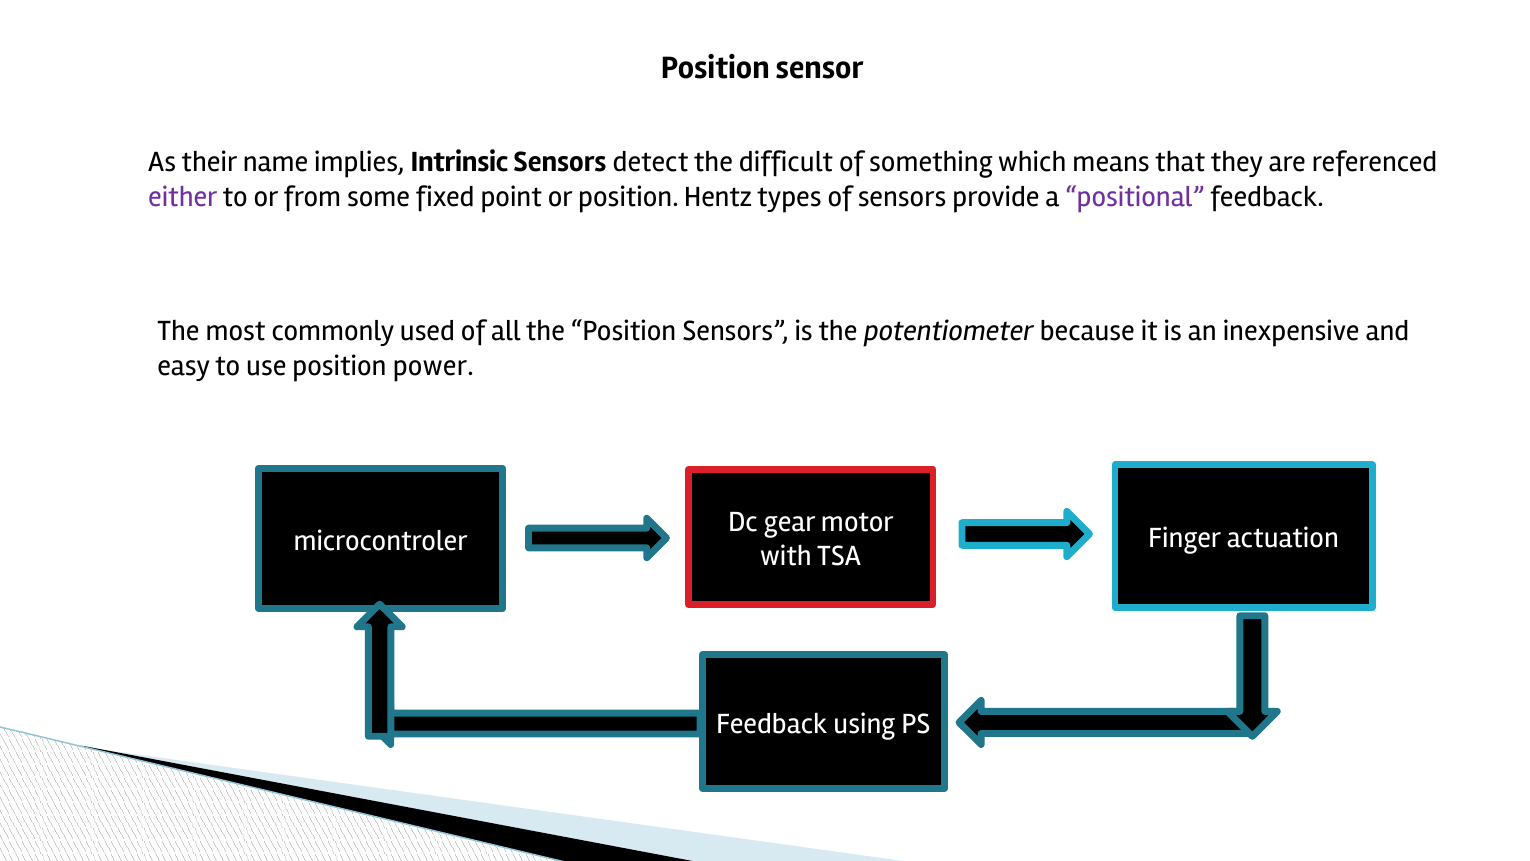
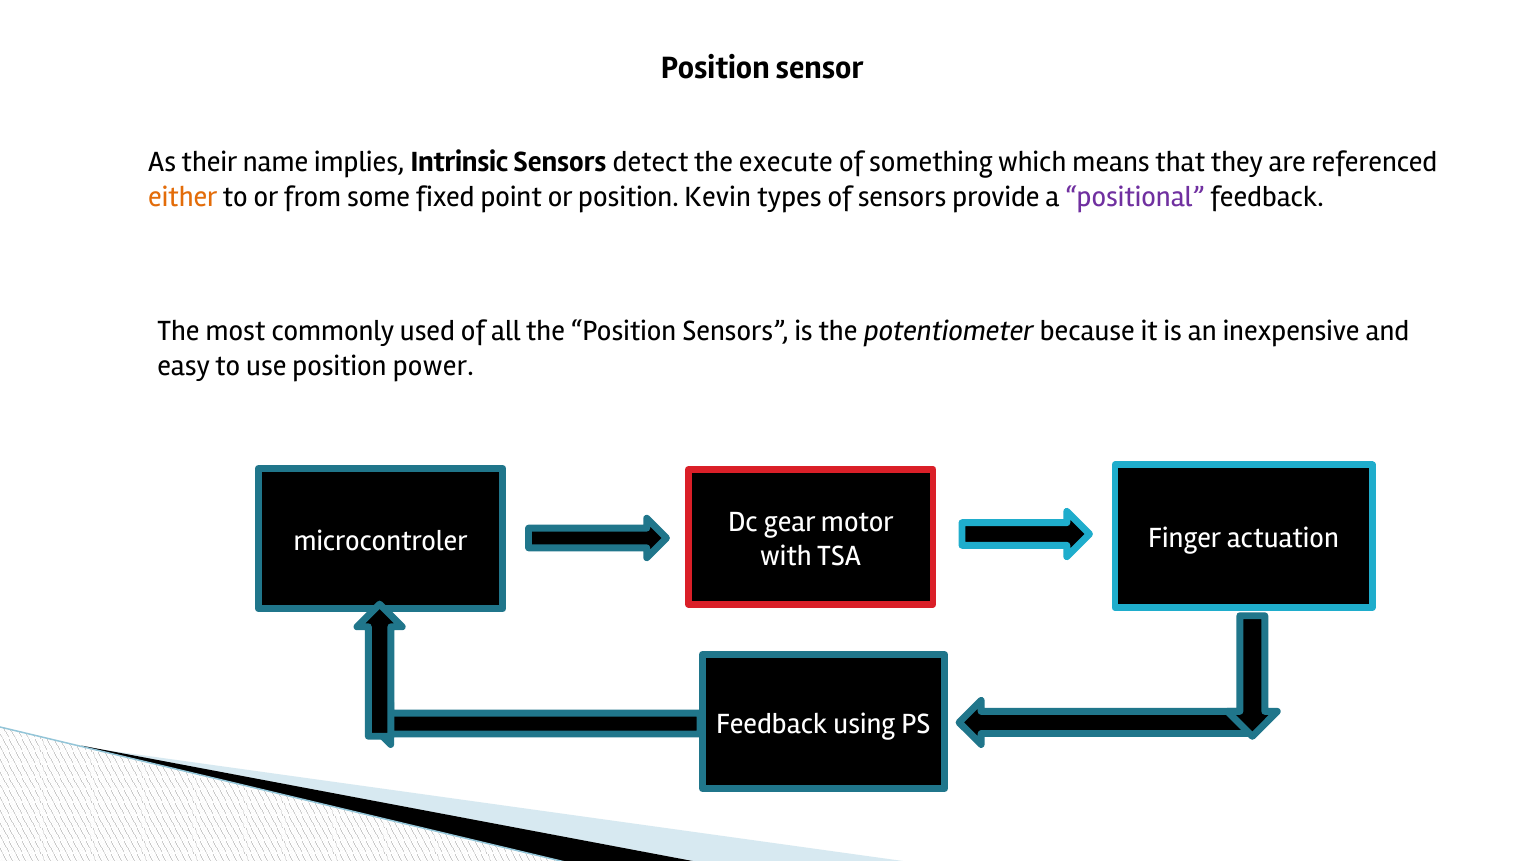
difficult: difficult -> execute
either colour: purple -> orange
Hentz: Hentz -> Kevin
